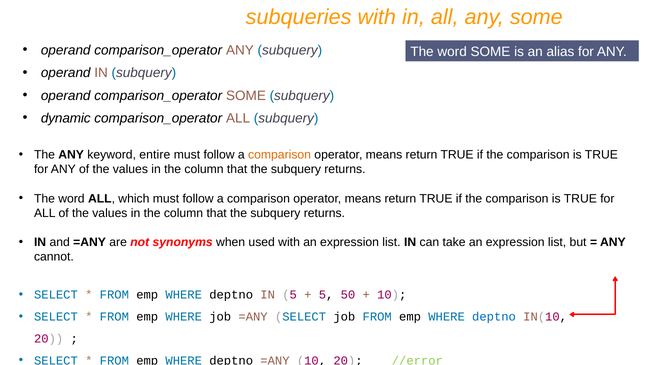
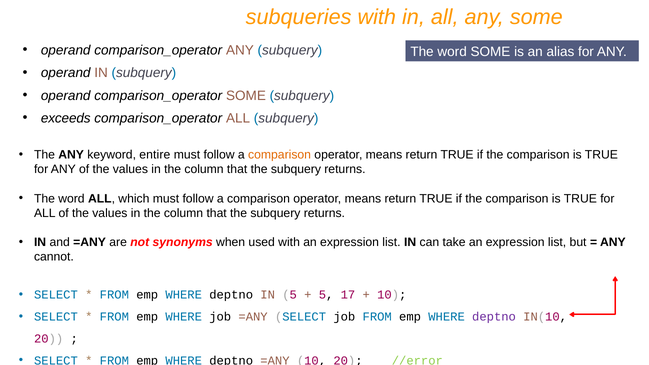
dynamic: dynamic -> exceeds
50: 50 -> 17
deptno at (494, 317) colour: blue -> purple
